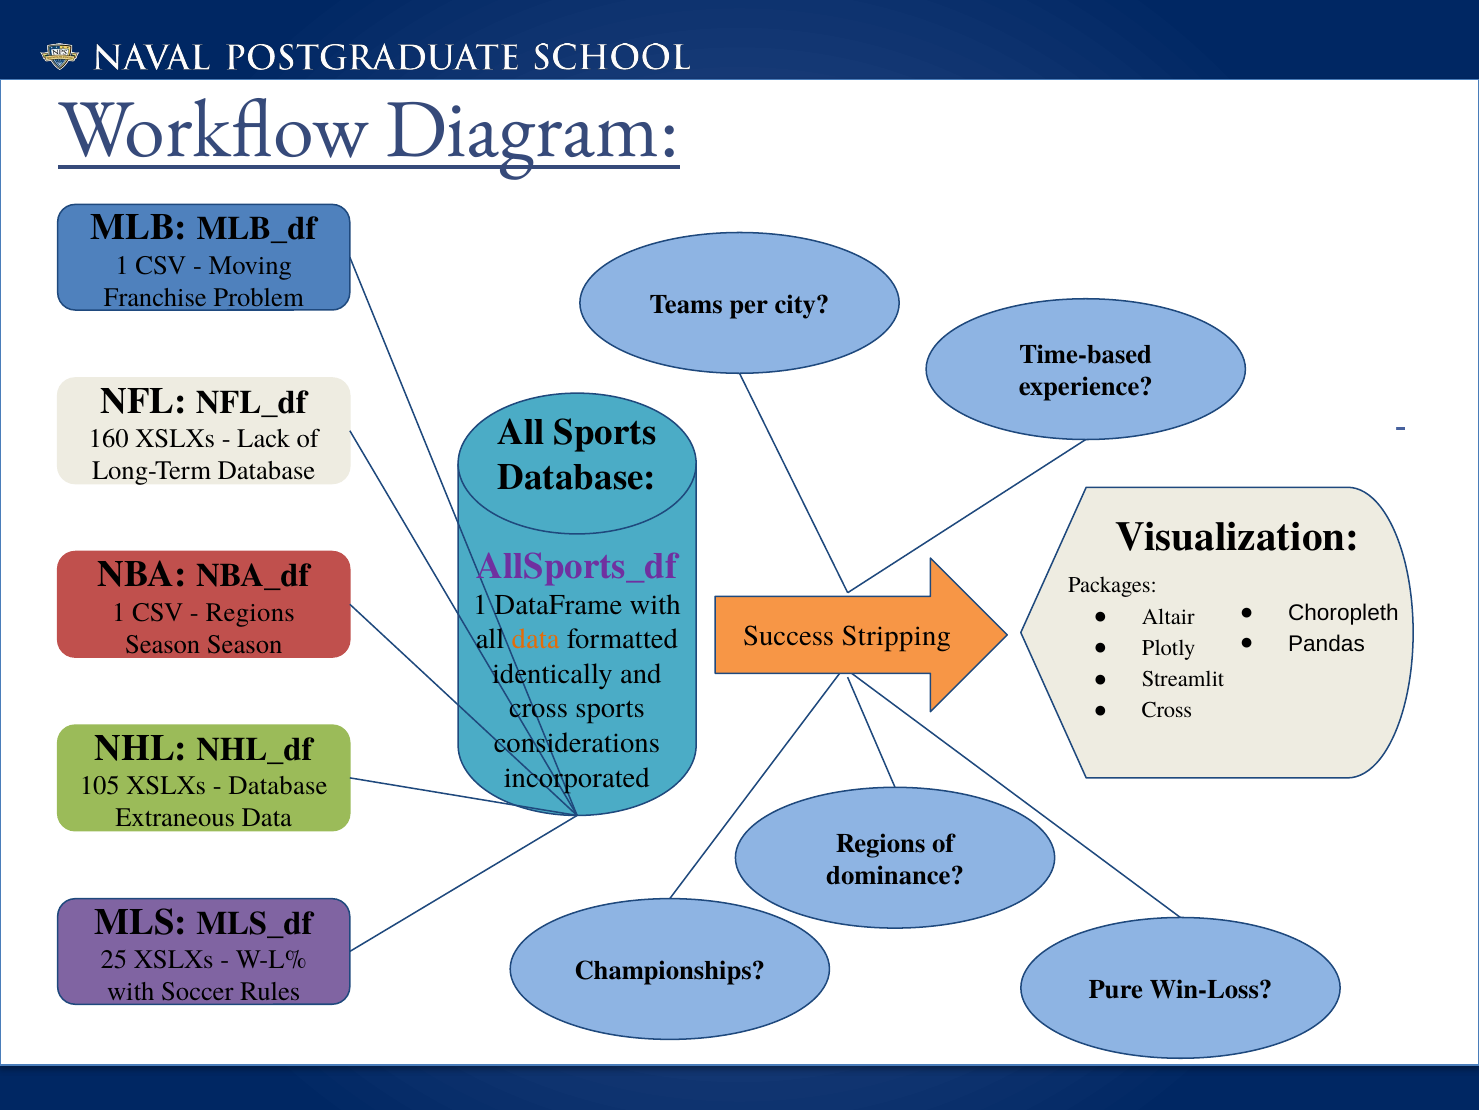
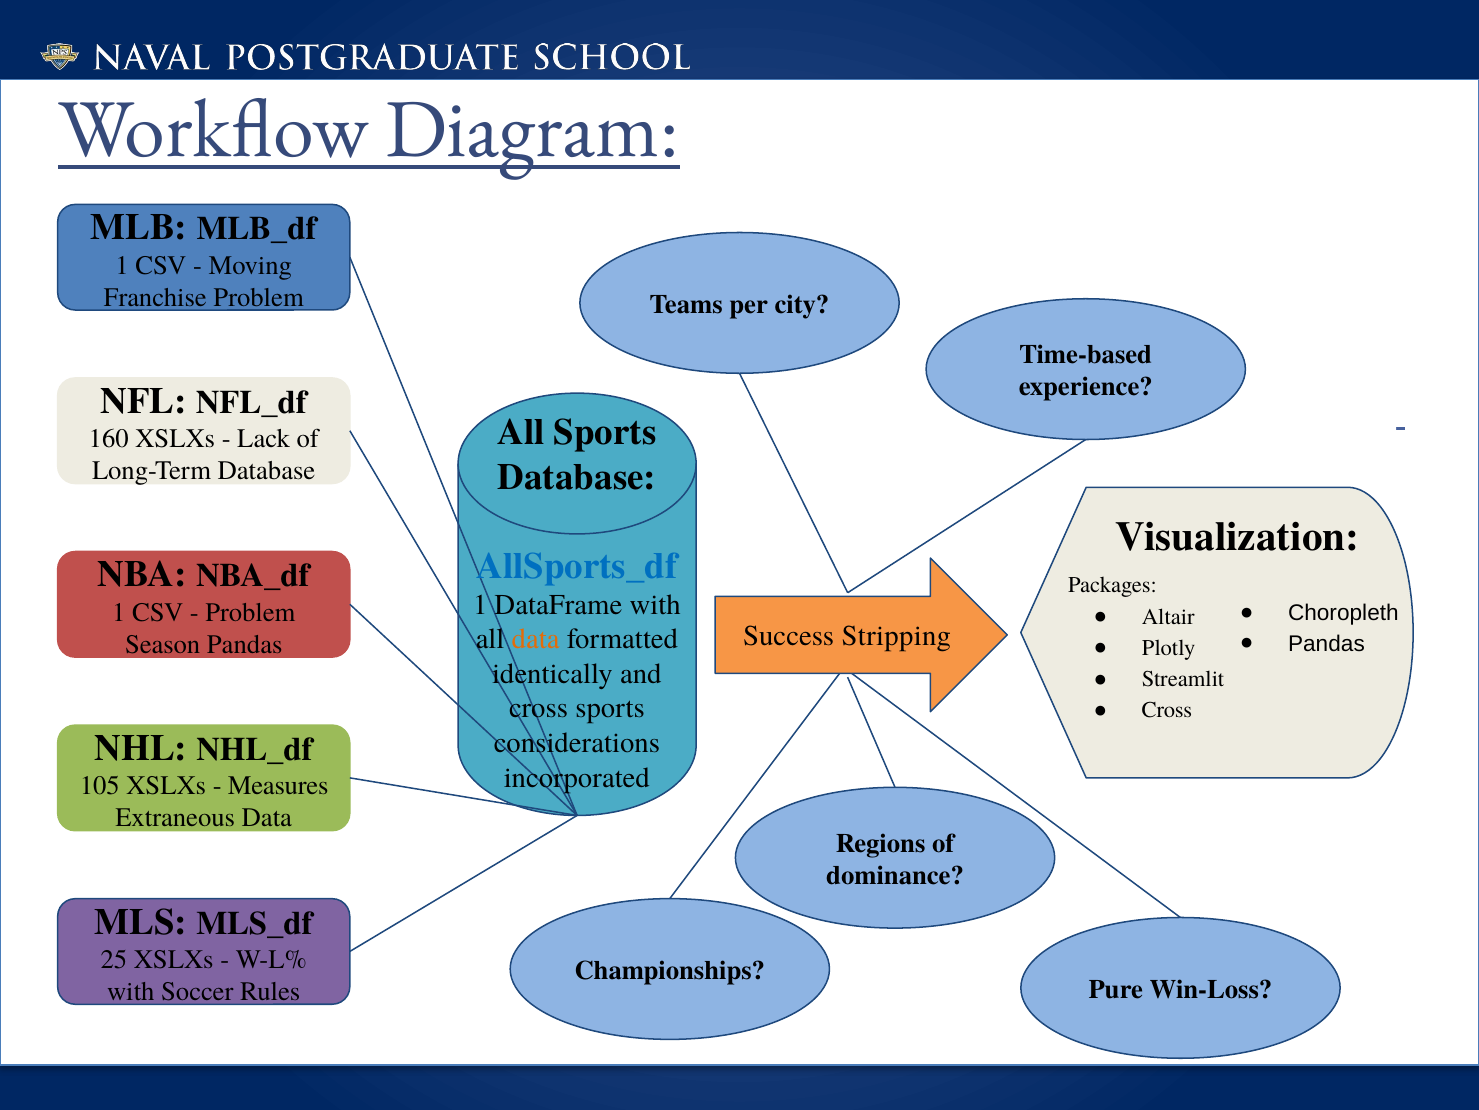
AllSports_df colour: purple -> blue
Regions at (250, 612): Regions -> Problem
Season Season: Season -> Pandas
Database at (278, 785): Database -> Measures
